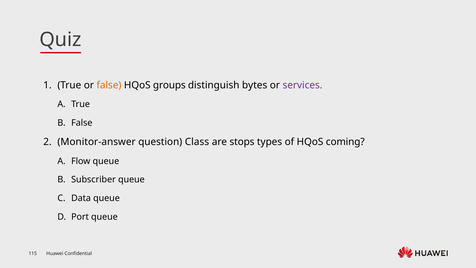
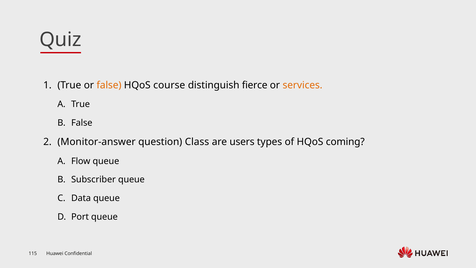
groups: groups -> course
bytes: bytes -> fierce
services colour: purple -> orange
stops: stops -> users
